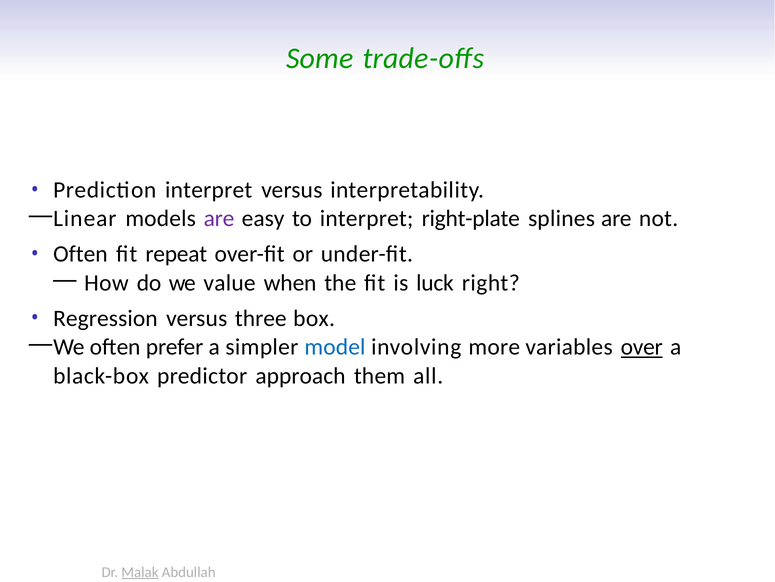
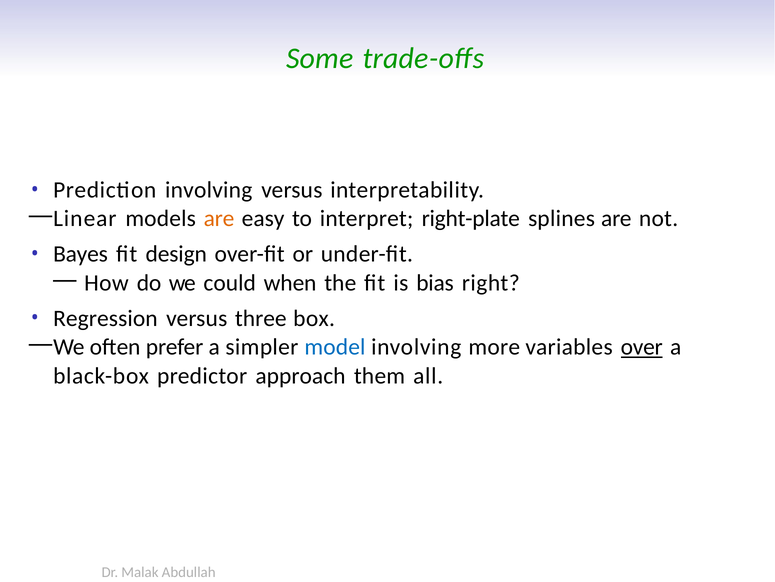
Prediction interpret: interpret -> involving
are at (219, 219) colour: purple -> orange
Often at (80, 254): Often -> Bayes
repeat: repeat -> design
value: value -> could
luck: luck -> bias
Malak underline: present -> none
